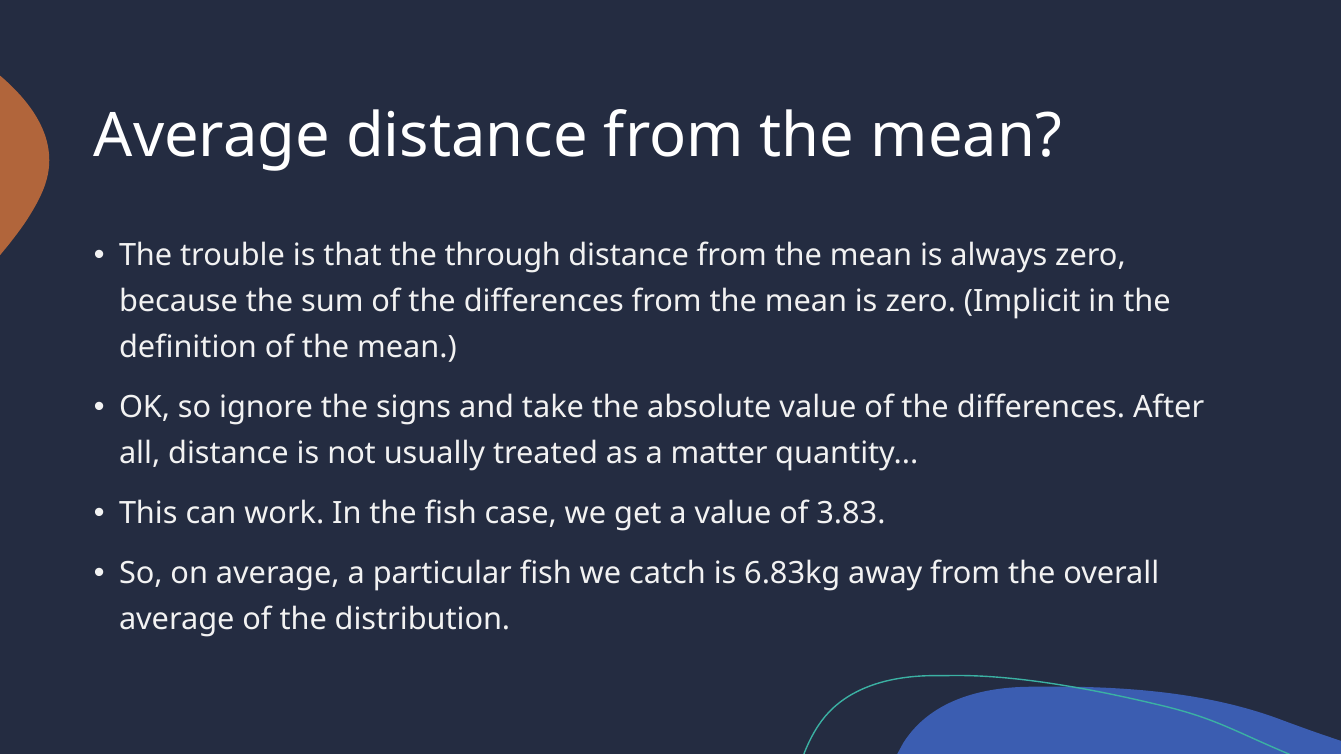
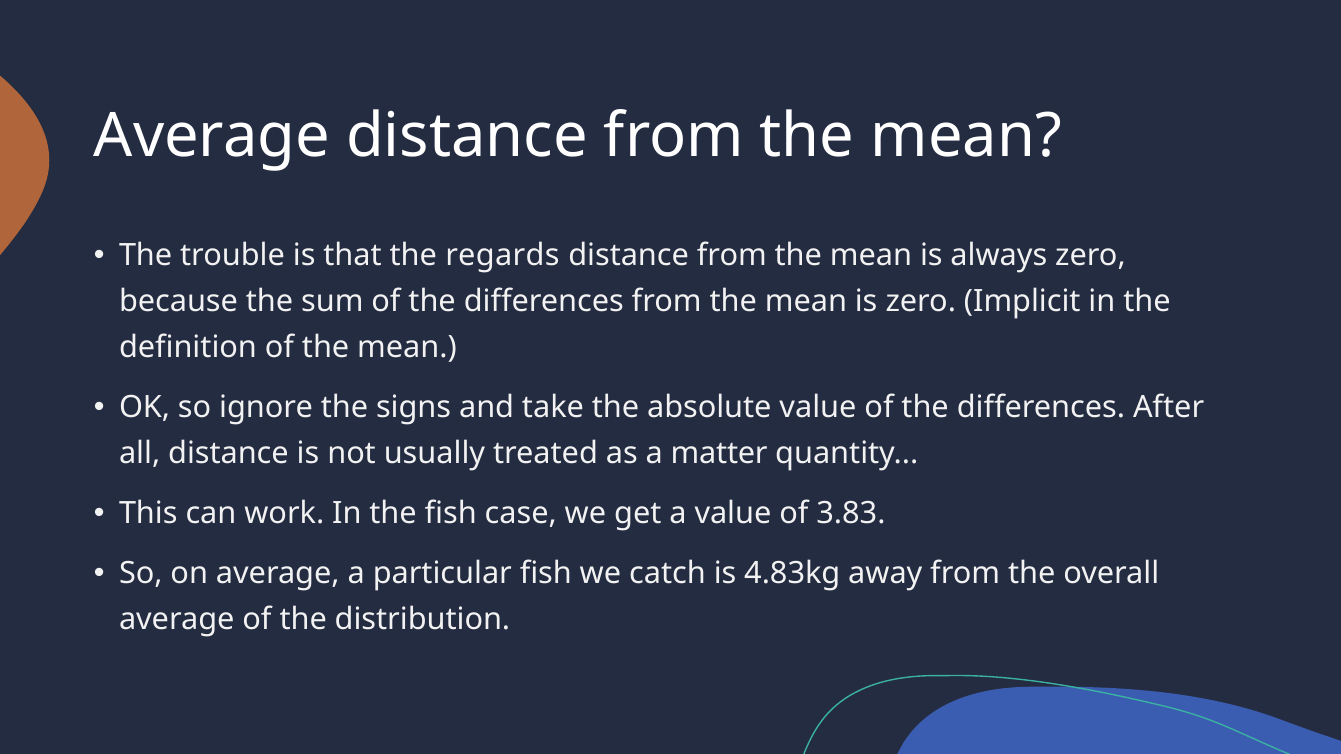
through: through -> regards
6.83kg: 6.83kg -> 4.83kg
